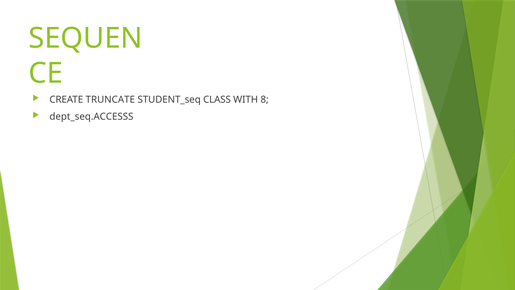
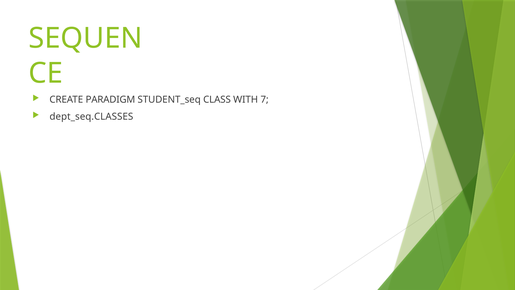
TRUNCATE: TRUNCATE -> PARADIGM
8: 8 -> 7
dept_seq.ACCESSS: dept_seq.ACCESSS -> dept_seq.CLASSES
